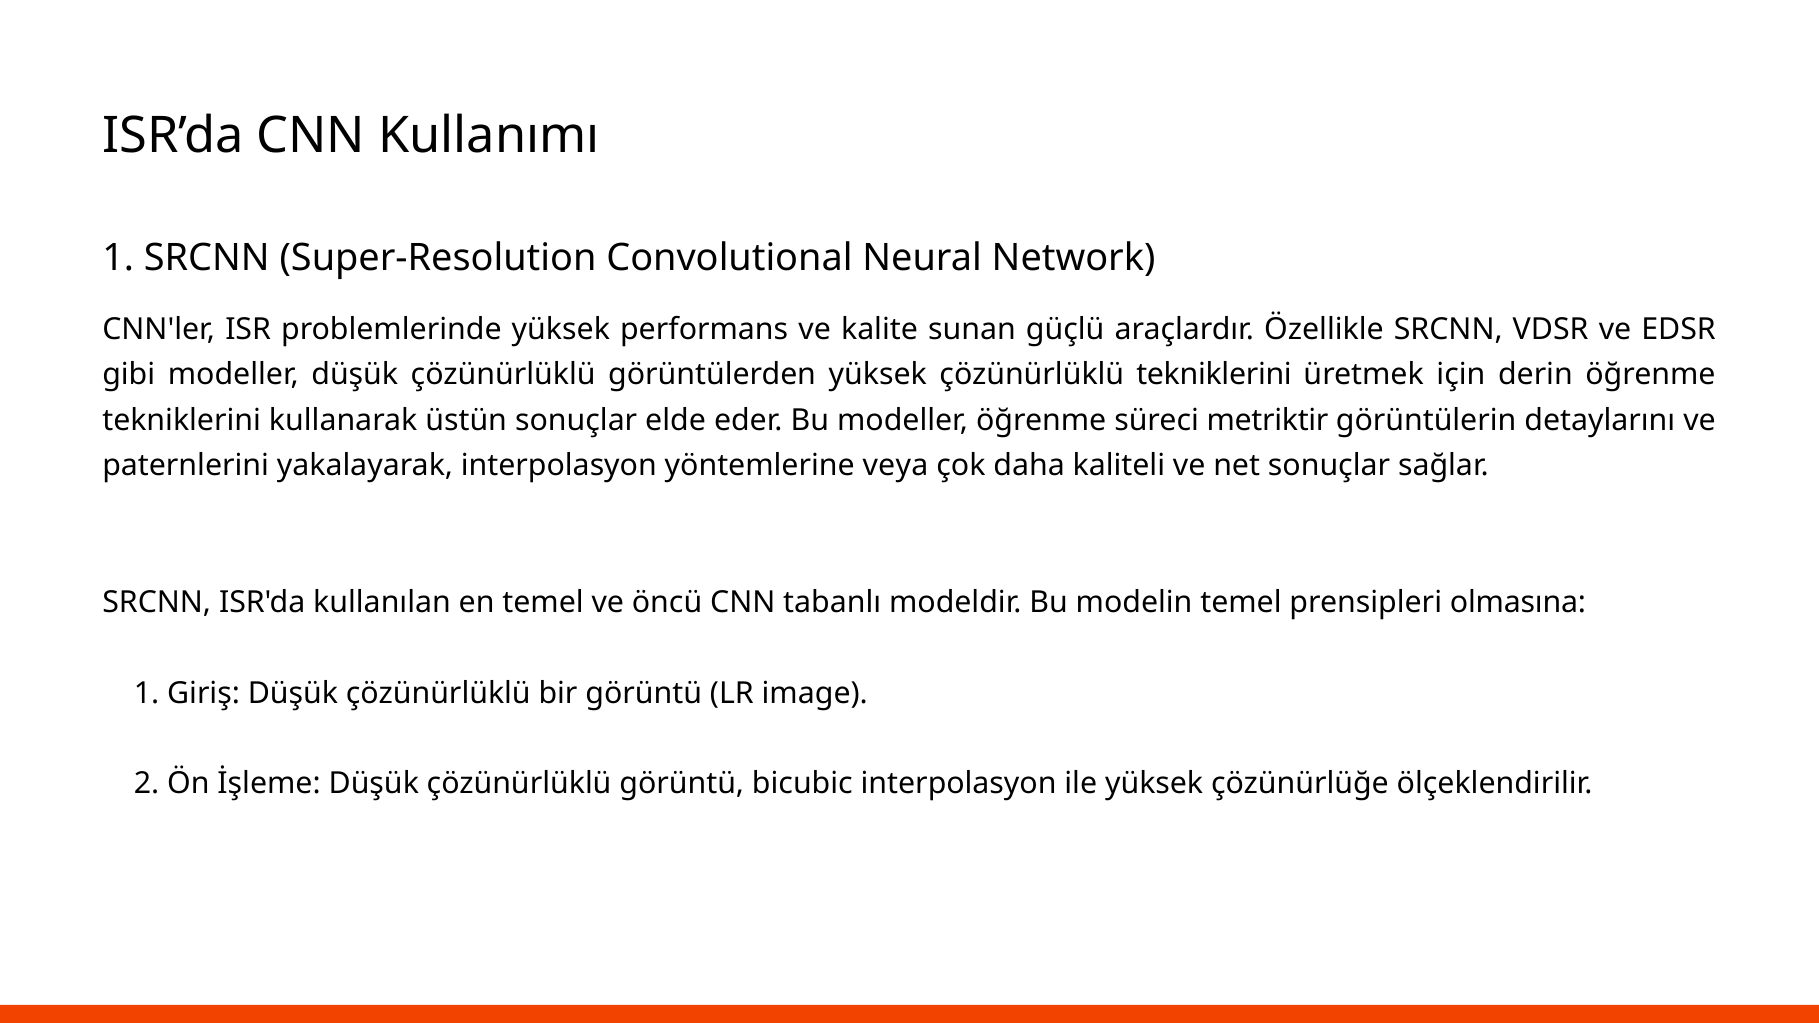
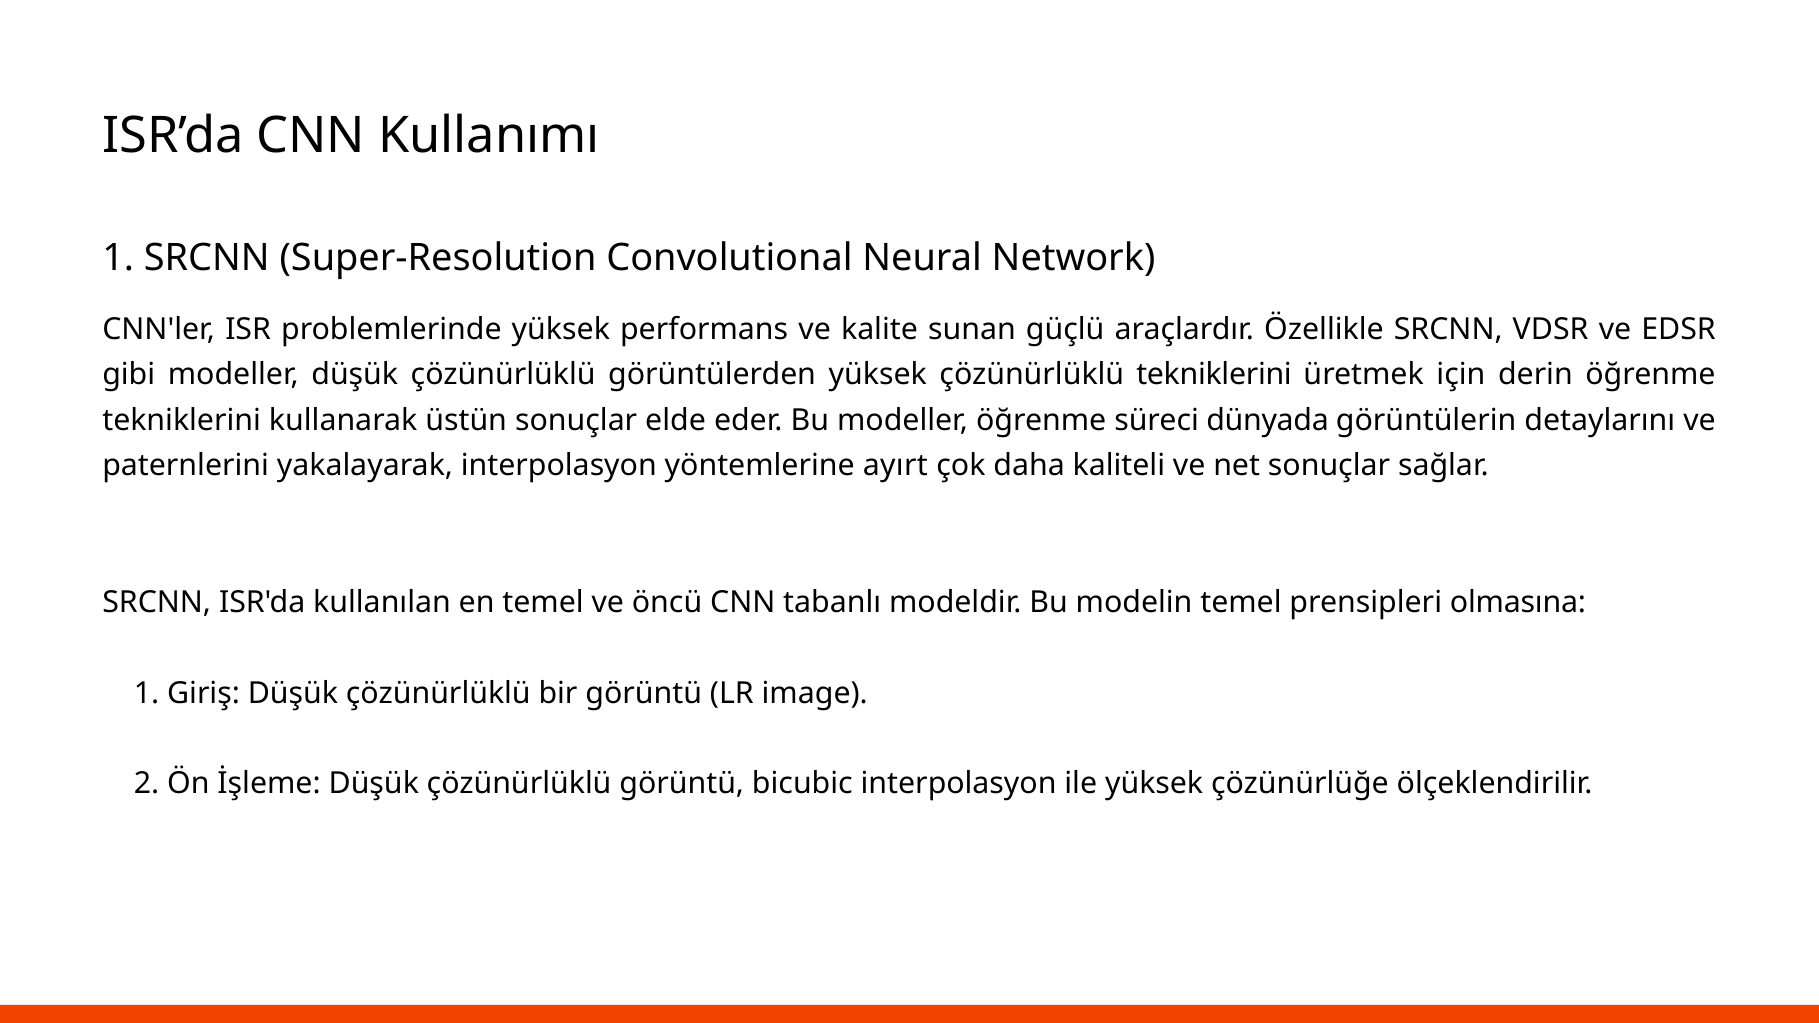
metriktir: metriktir -> dünyada
veya: veya -> ayırt
